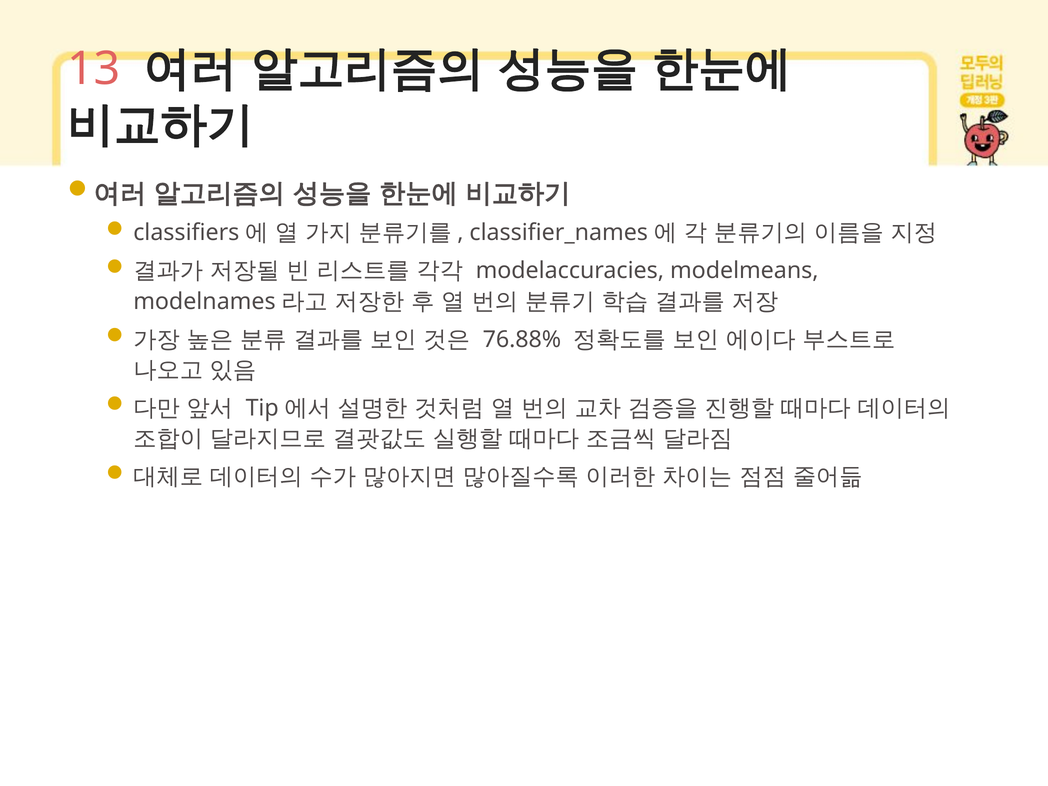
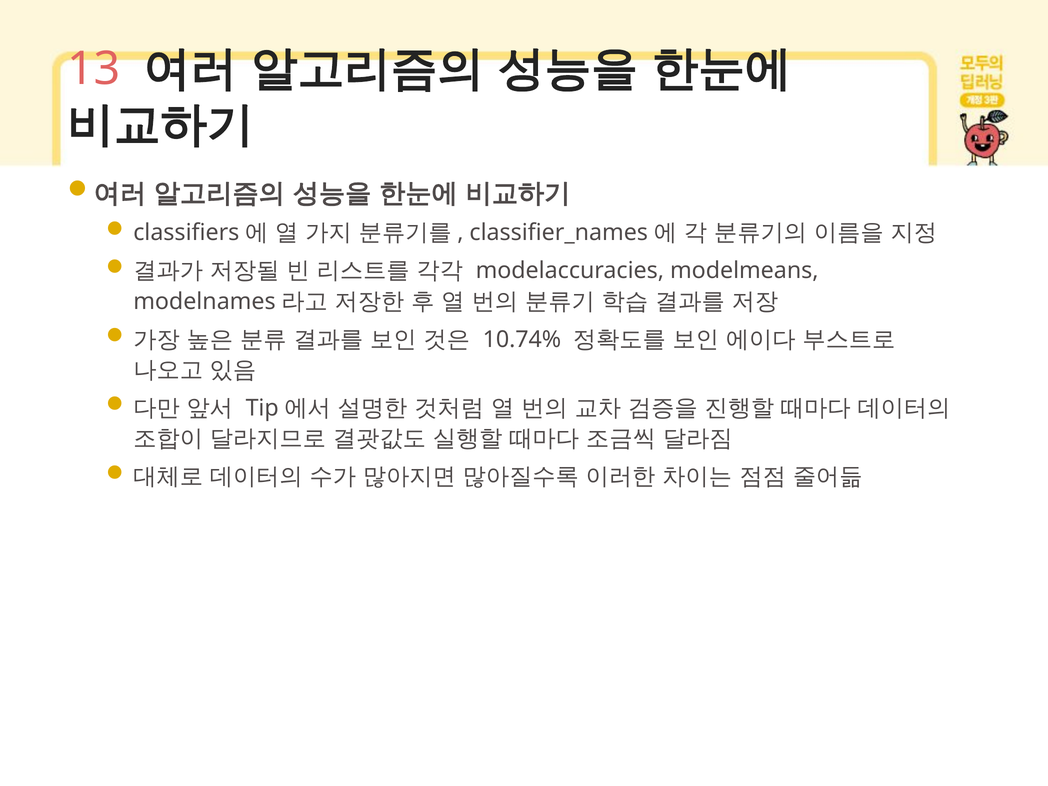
76.88%: 76.88% -> 10.74%
